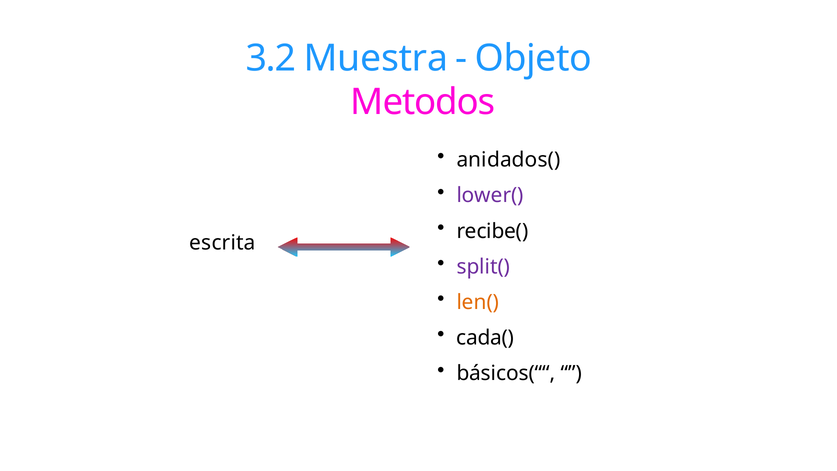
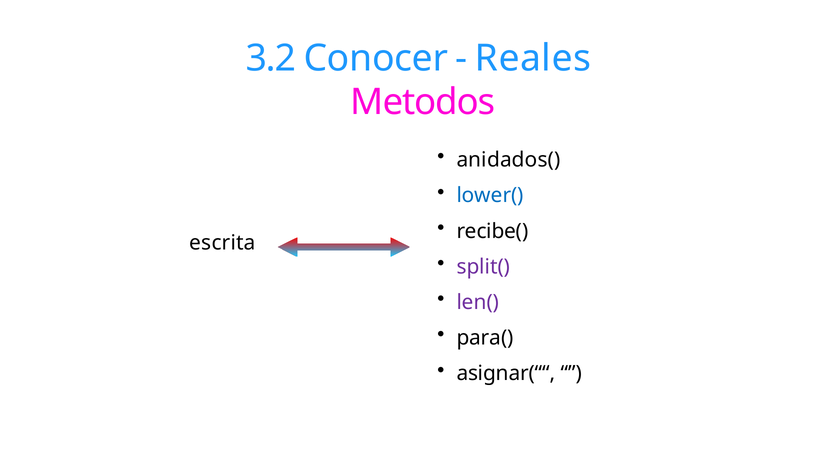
Muestra: Muestra -> Conocer
Objeto: Objeto -> Reales
lower( colour: purple -> blue
len( colour: orange -> purple
cada(: cada( -> para(
básicos(““: básicos(““ -> asignar(““
